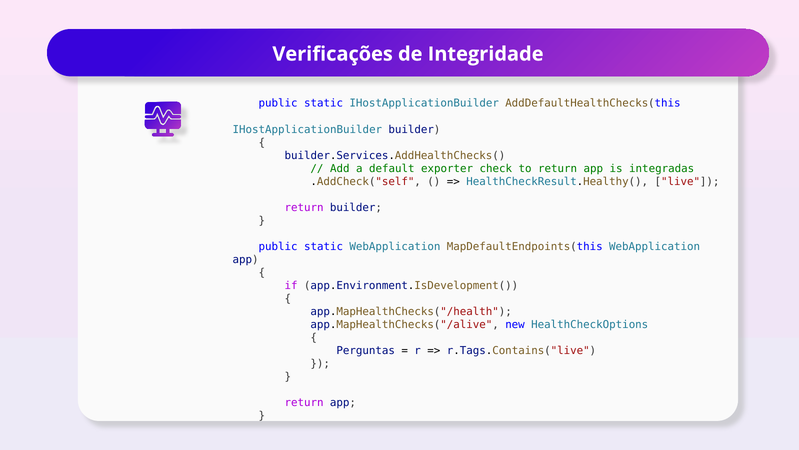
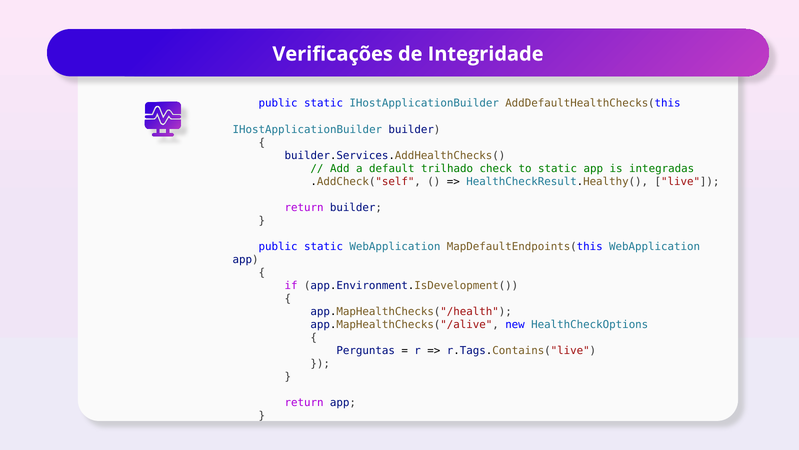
exporter: exporter -> trilhado
to return: return -> static
